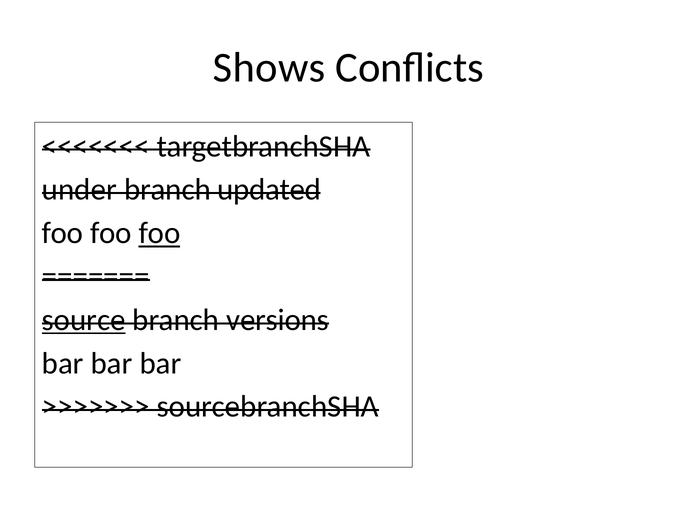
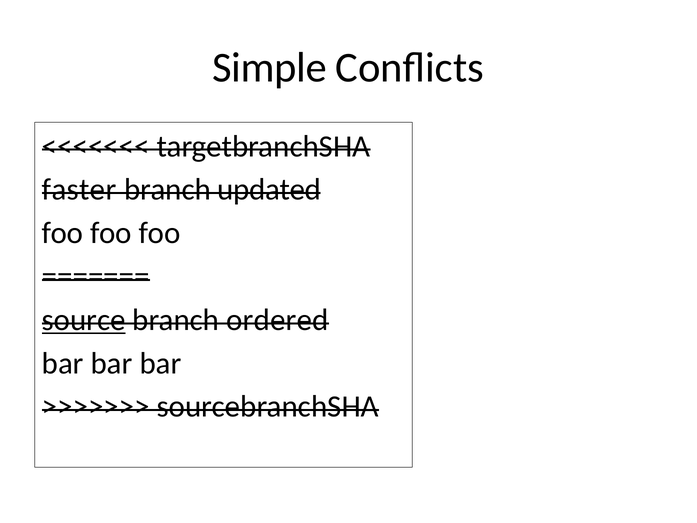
Shows: Shows -> Simple
under: under -> faster
foo at (160, 233) underline: present -> none
versions: versions -> ordered
